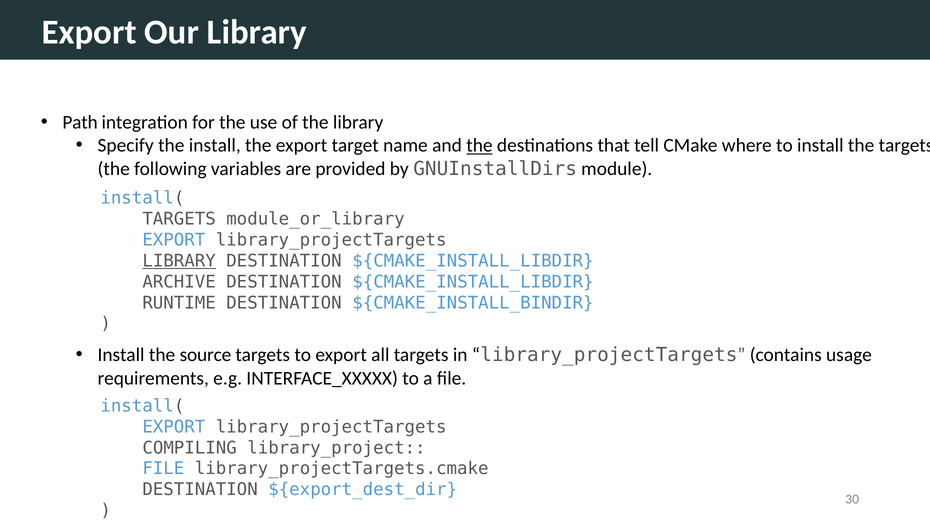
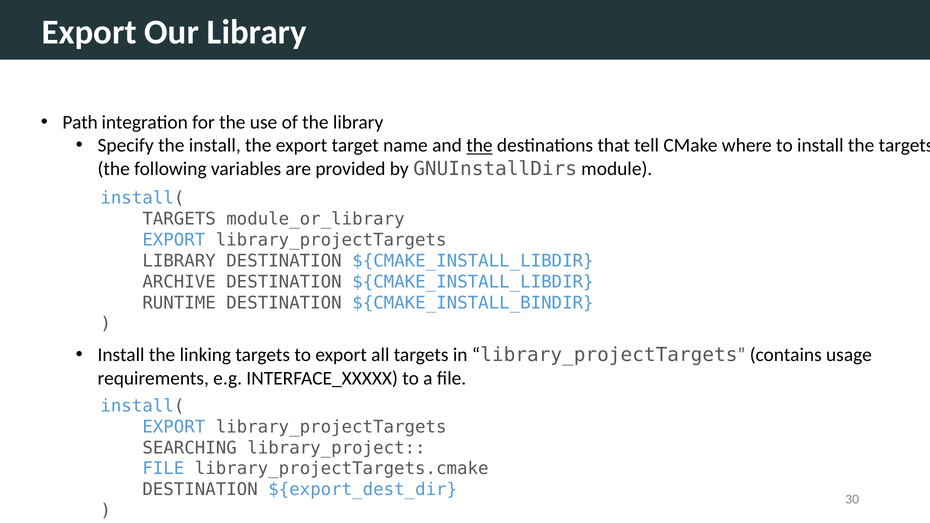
LIBRARY at (179, 261) underline: present -> none
source: source -> linking
COMPILING: COMPILING -> SEARCHING
